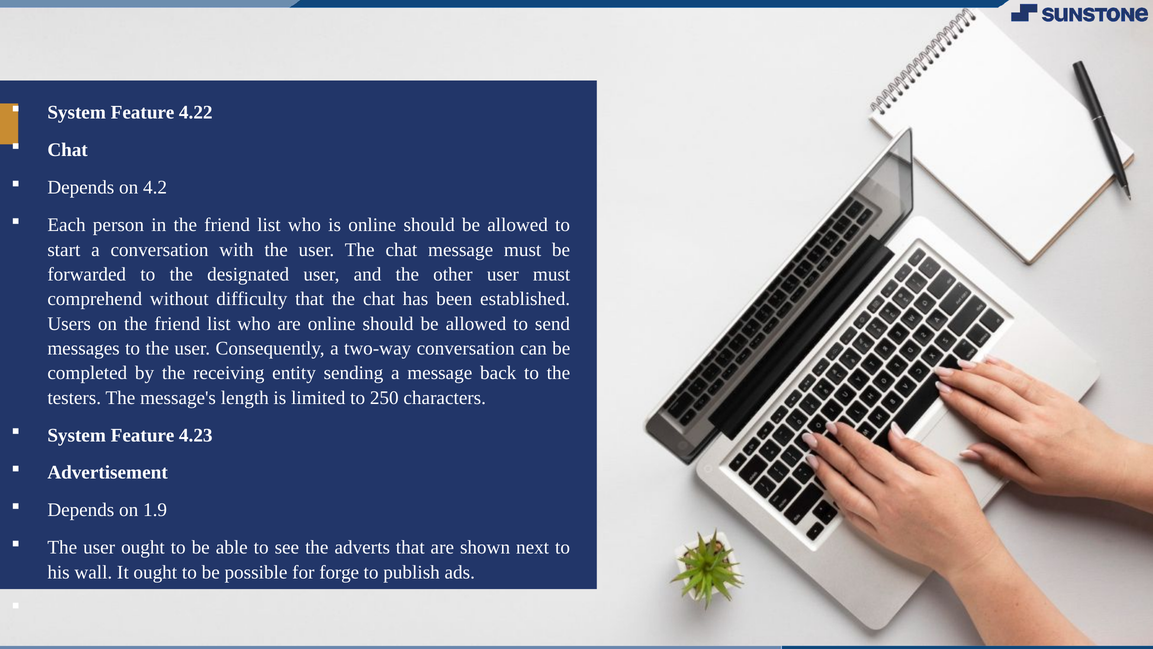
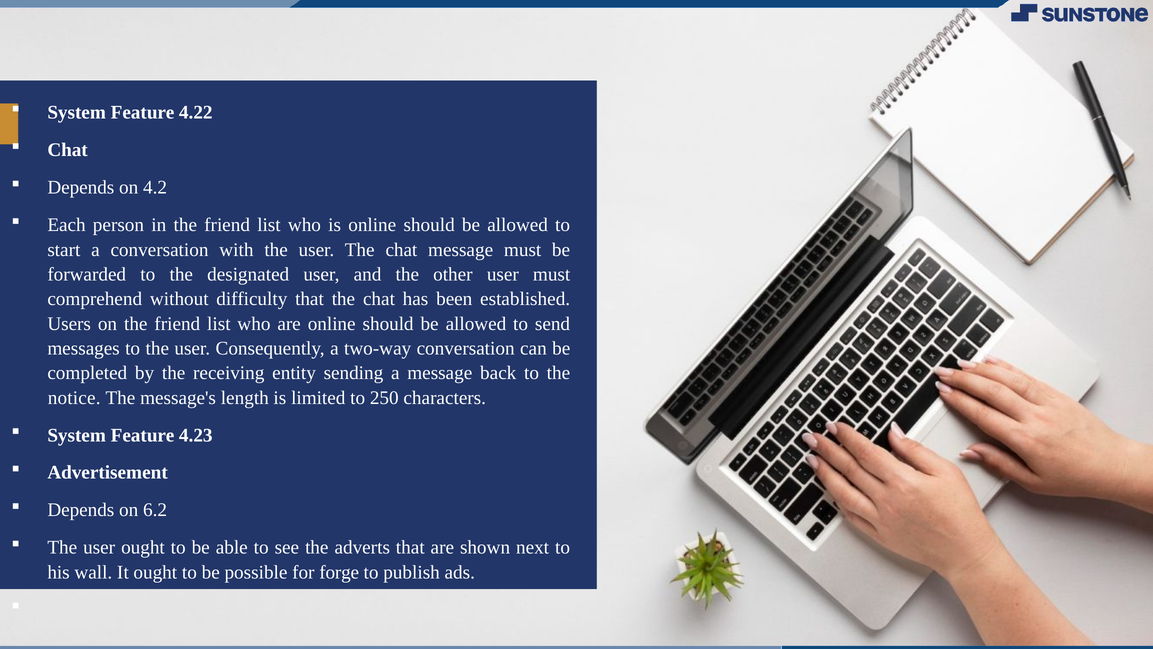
testers: testers -> notice
1.9: 1.9 -> 6.2
